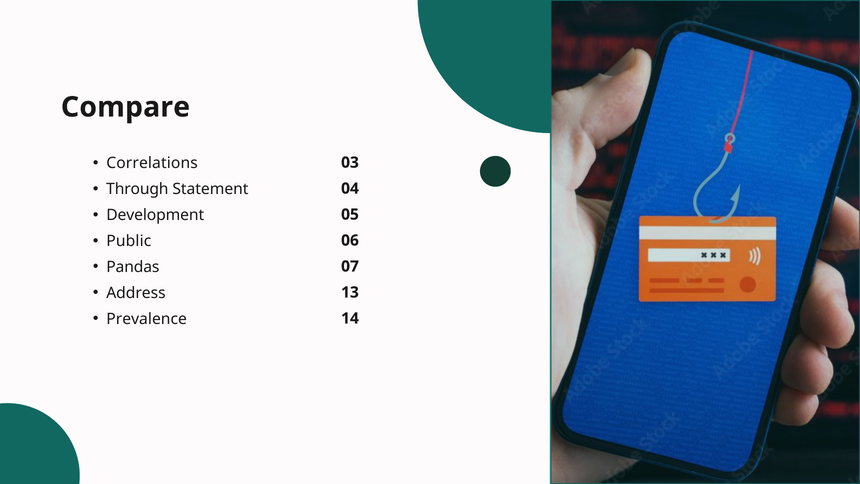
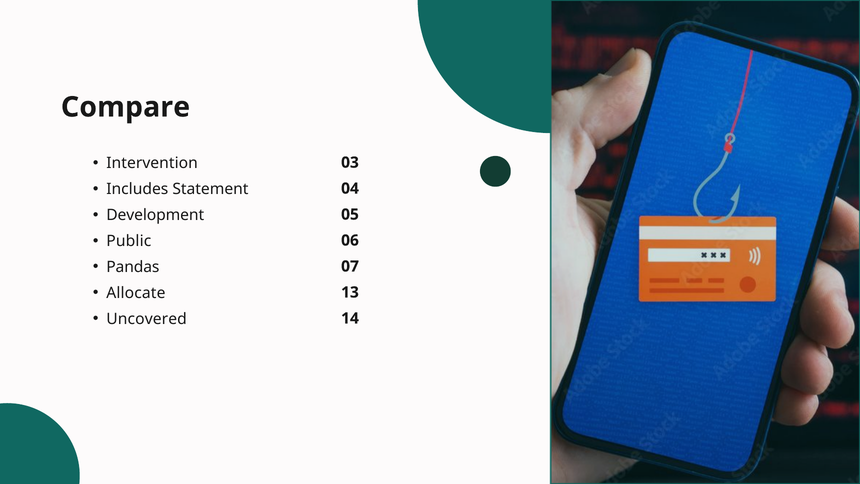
Correlations: Correlations -> Intervention
Through: Through -> Includes
Address: Address -> Allocate
Prevalence: Prevalence -> Uncovered
